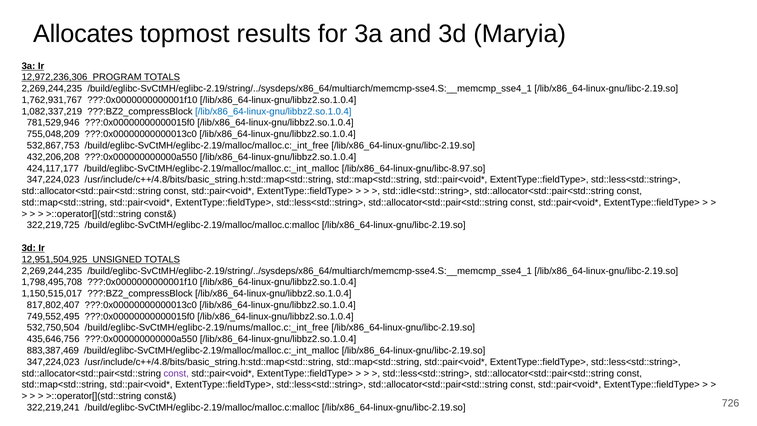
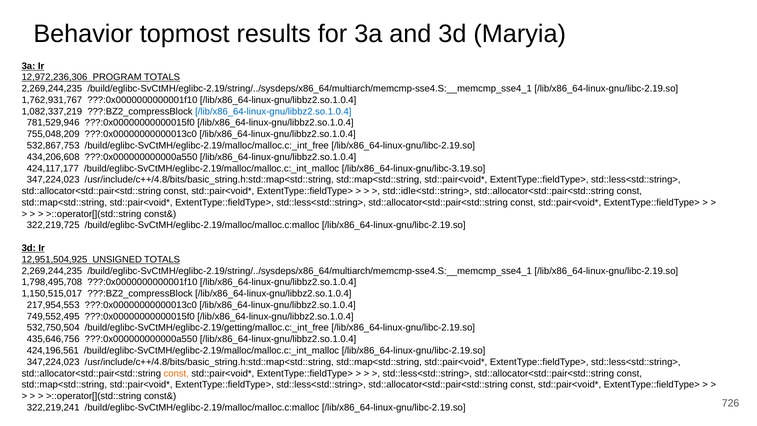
Allocates: Allocates -> Behavior
432,206,208: 432,206,208 -> 434,206,608
/lib/x86_64-linux-gnu/libc-8.97.so: /lib/x86_64-linux-gnu/libc-8.97.so -> /lib/x86_64-linux-gnu/libc-3.19.so
817,802,407: 817,802,407 -> 217,954,553
/build/eglibc-SvCtMH/eglibc-2.19/nums/malloc.c:_int_free: /build/eglibc-SvCtMH/eglibc-2.19/nums/malloc.c:_int_free -> /build/eglibc-SvCtMH/eglibc-2.19/getting/malloc.c:_int_free
883,387,469: 883,387,469 -> 424,196,561
const at (176, 373) colour: purple -> orange
